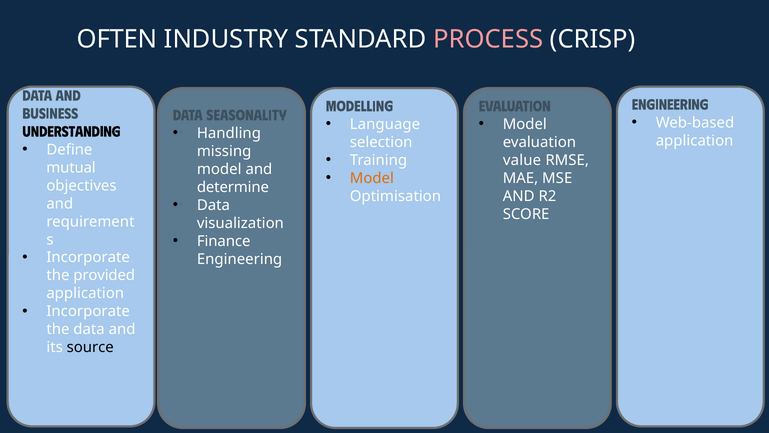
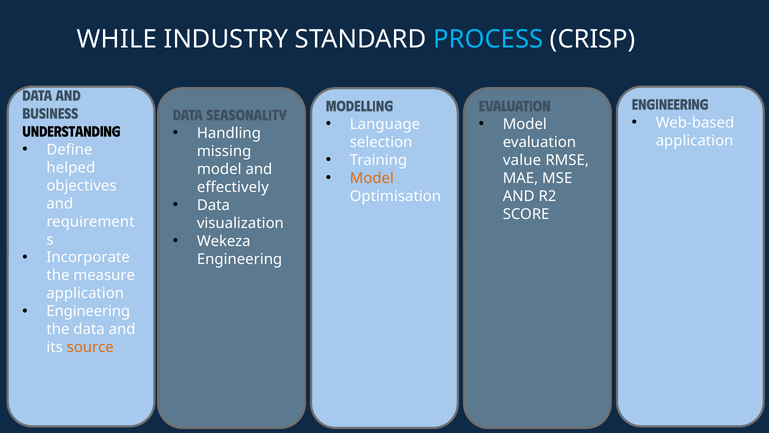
OFTEN: OFTEN -> WHILE
PROCESS colour: pink -> light blue
mutual: mutual -> helped
determine: determine -> effectively
Finance: Finance -> Wekeza
provided: provided -> measure
Incorporate at (88, 311): Incorporate -> Engineering
source colour: black -> orange
